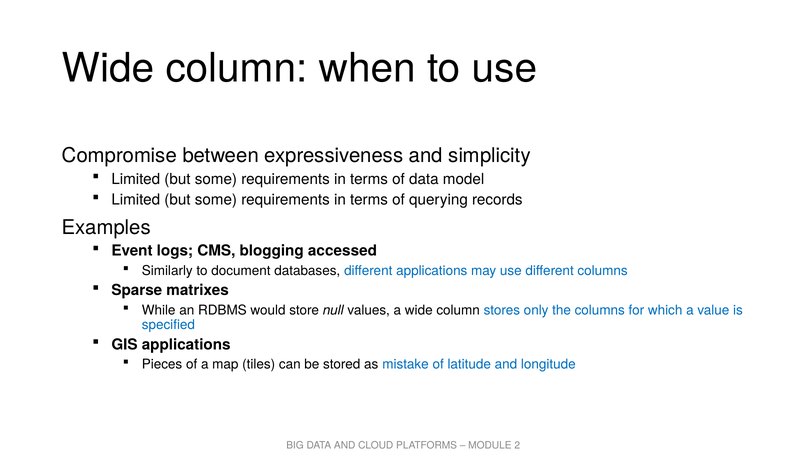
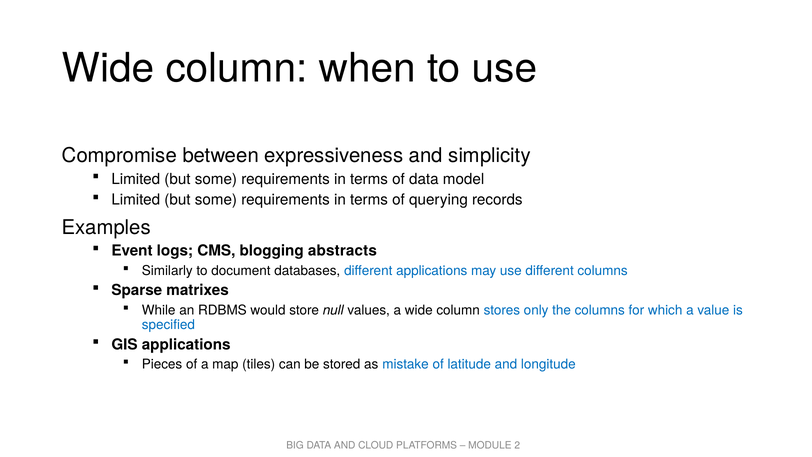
accessed: accessed -> abstracts
